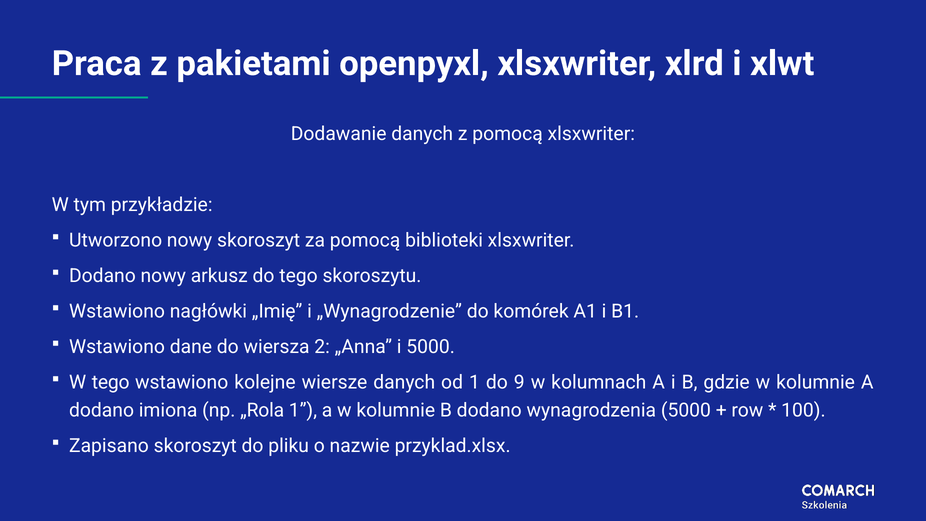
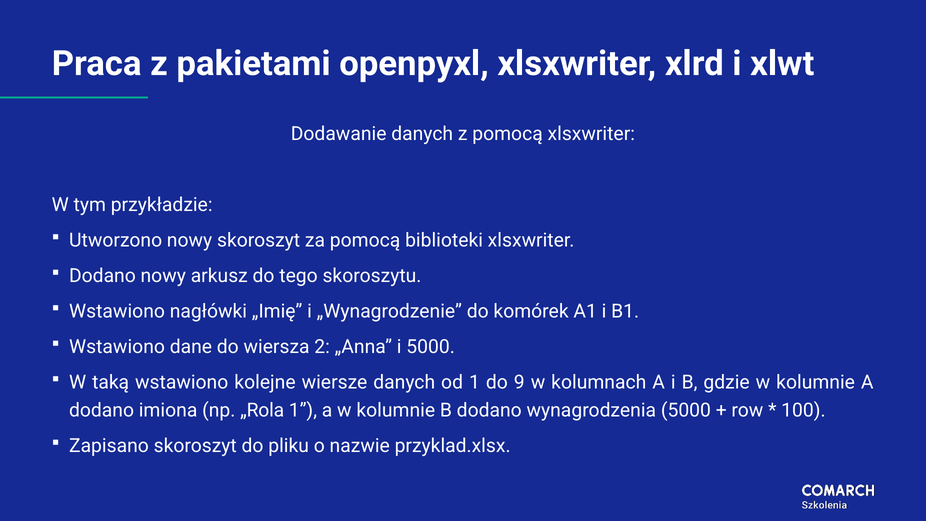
W tego: tego -> taką
